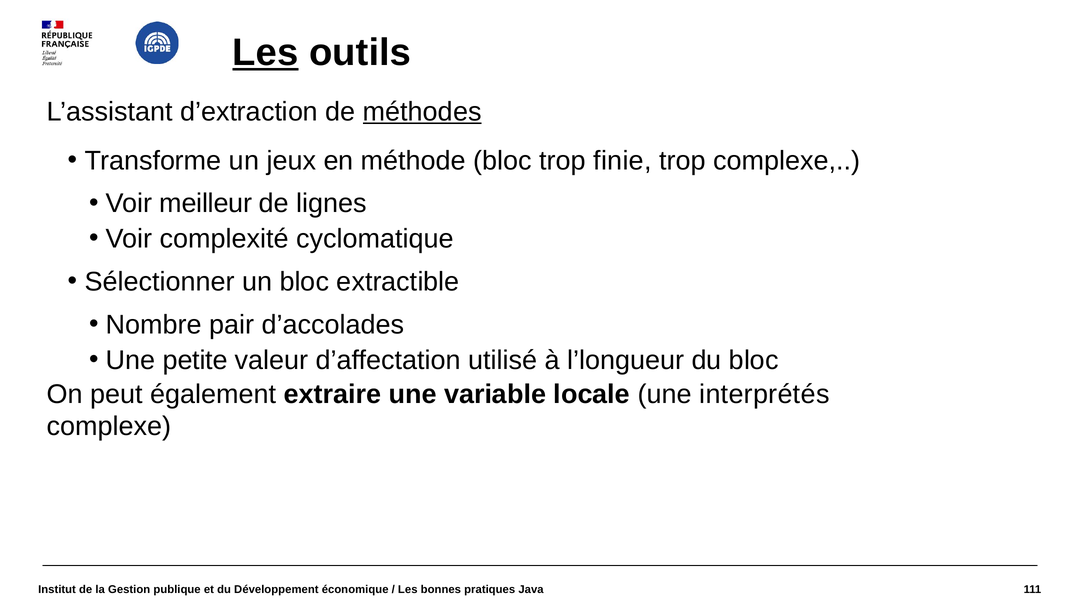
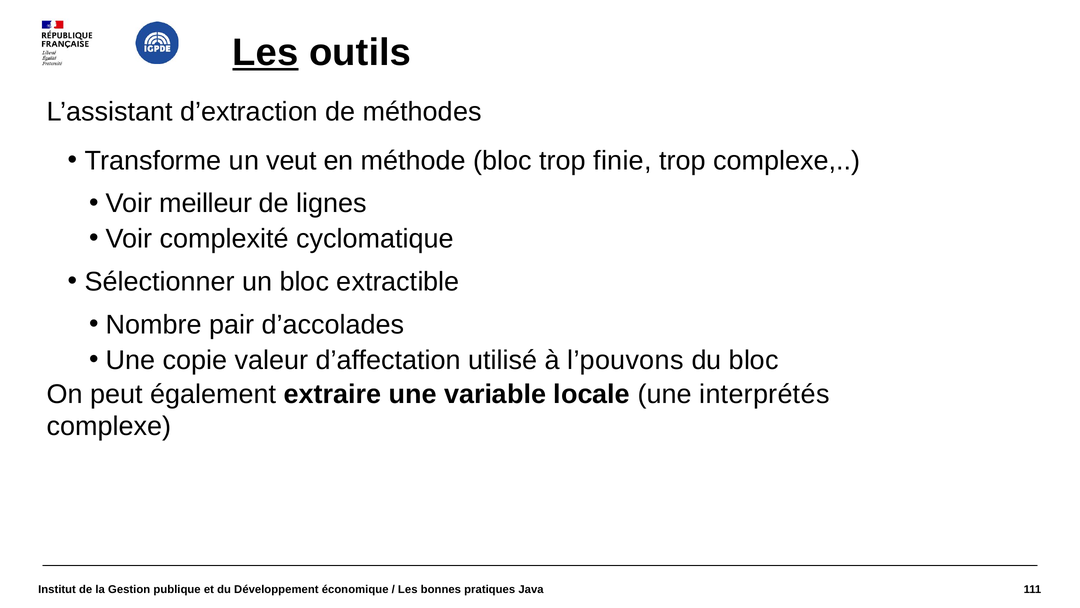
méthodes underline: present -> none
jeux: jeux -> veut
petite: petite -> copie
l’longueur: l’longueur -> l’pouvons
